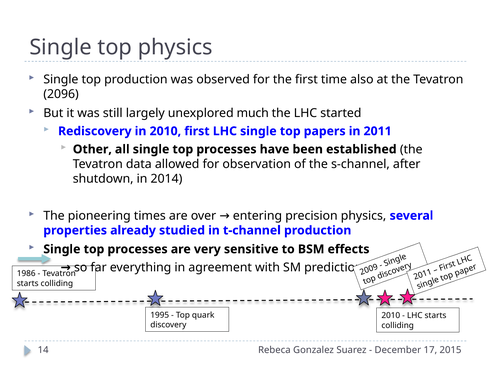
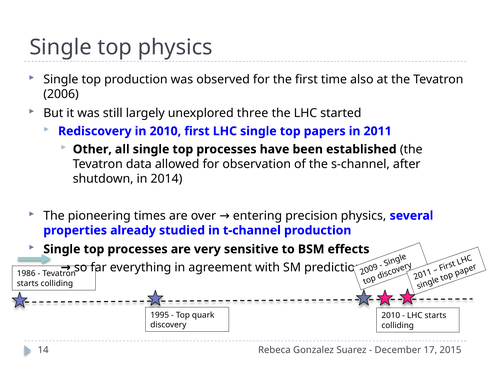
2096: 2096 -> 2006
much: much -> three
